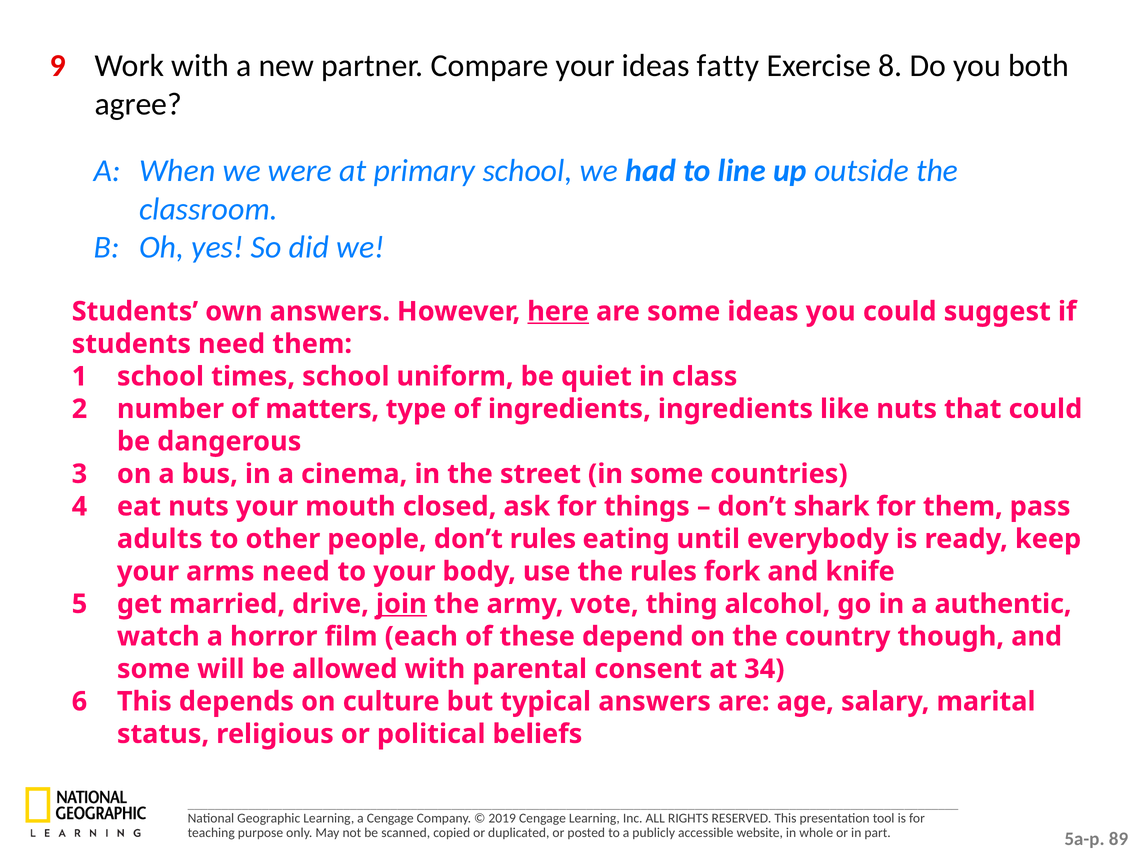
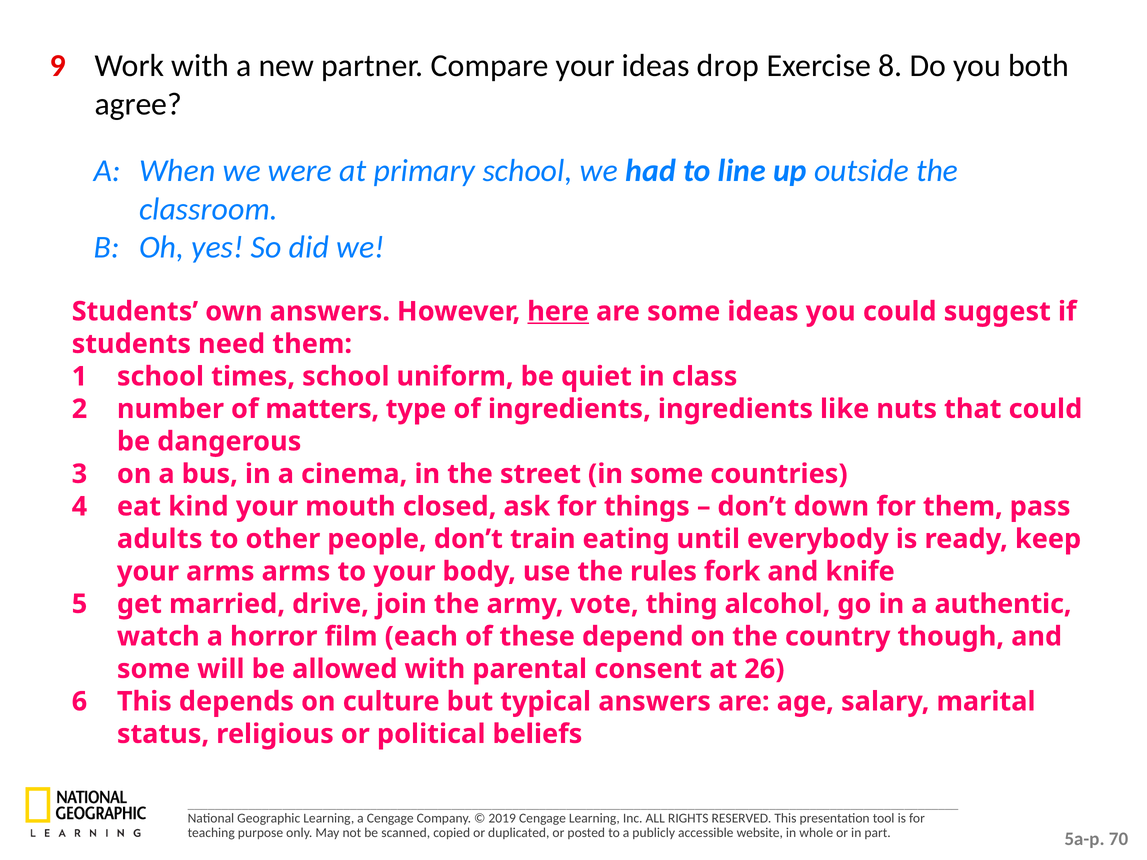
fatty: fatty -> drop
eat nuts: nuts -> kind
shark: shark -> down
don’t rules: rules -> train
arms need: need -> arms
join underline: present -> none
34: 34 -> 26
89: 89 -> 70
